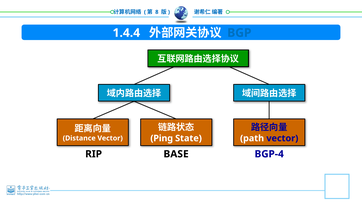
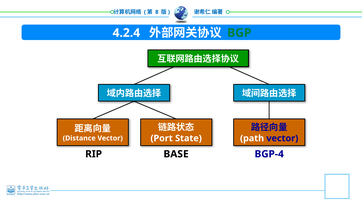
1.4.4: 1.4.4 -> 4.2.4
BGP colour: blue -> green
Ping: Ping -> Port
